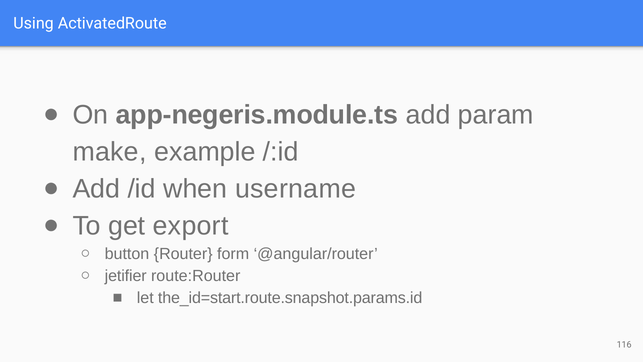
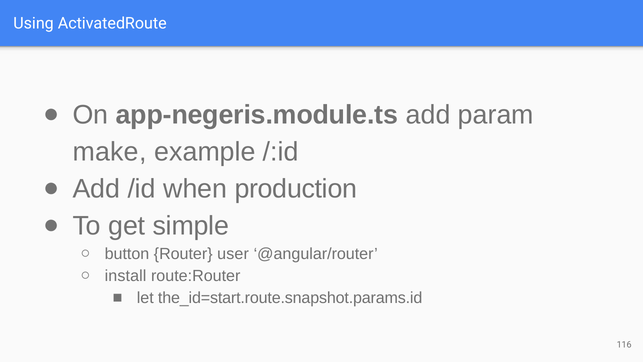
username: username -> production
export: export -> simple
form: form -> user
jetifier: jetifier -> install
